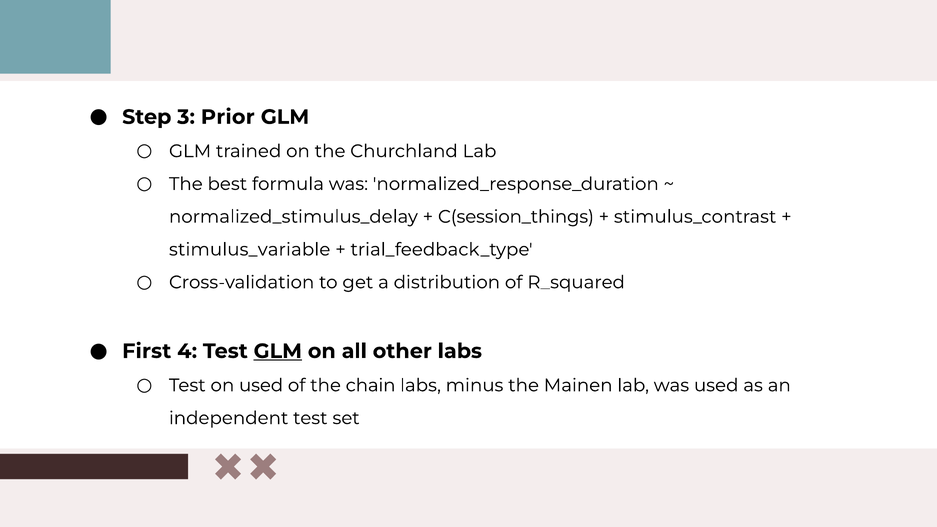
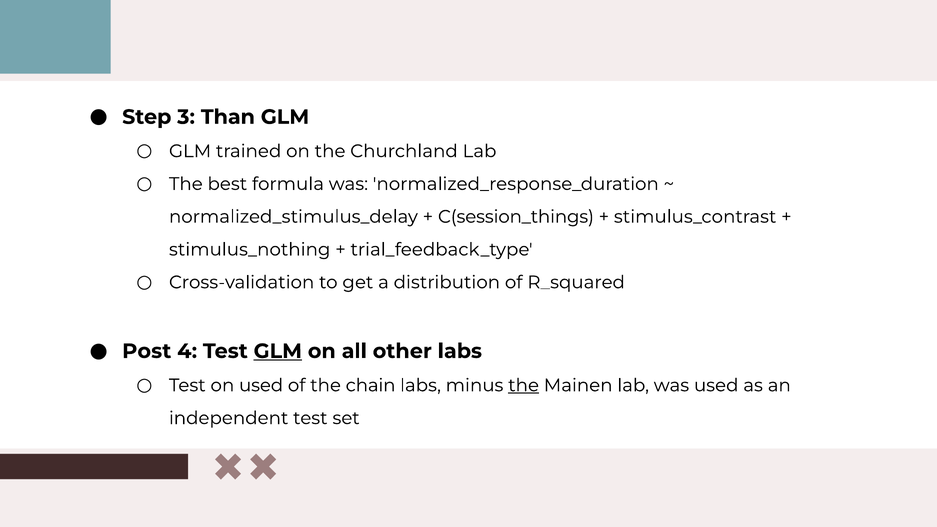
3 Prior: Prior -> Than
stimulus_variable: stimulus_variable -> stimulus_nothing
First: First -> Post
the at (524, 385) underline: none -> present
